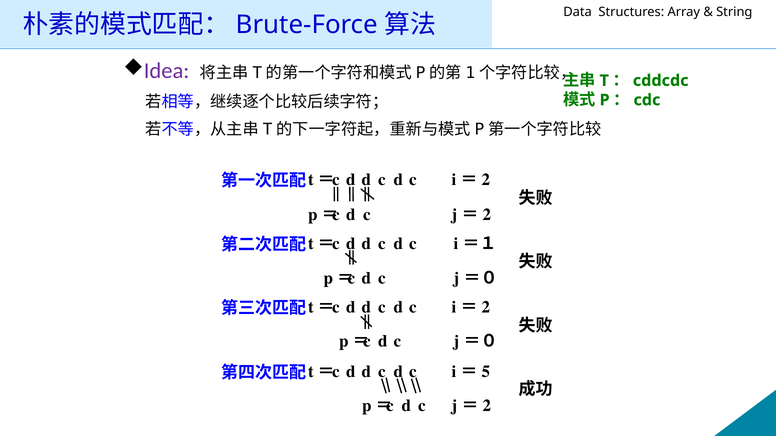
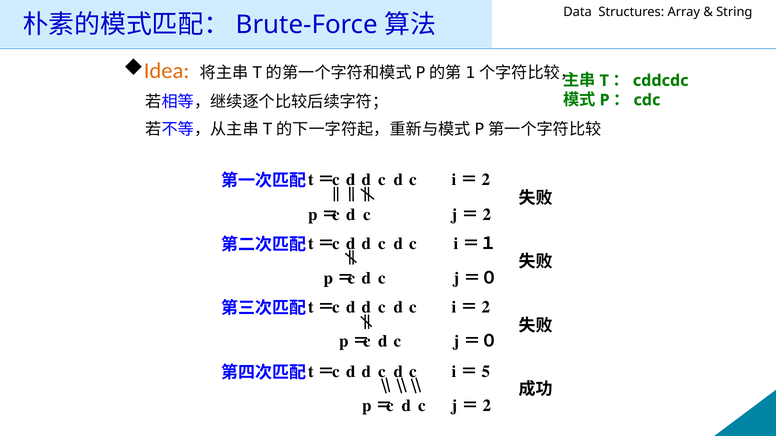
Idea colour: purple -> orange
